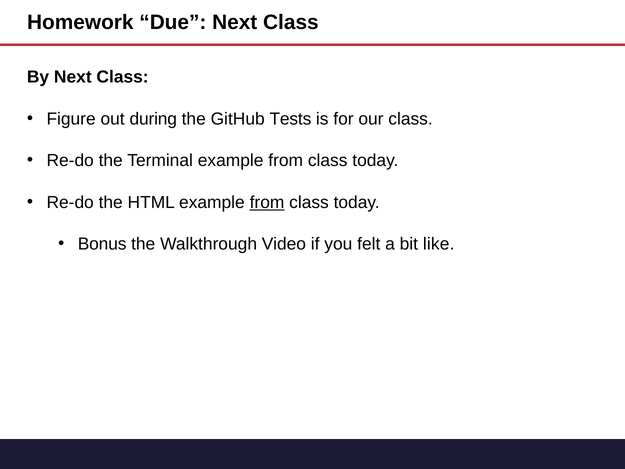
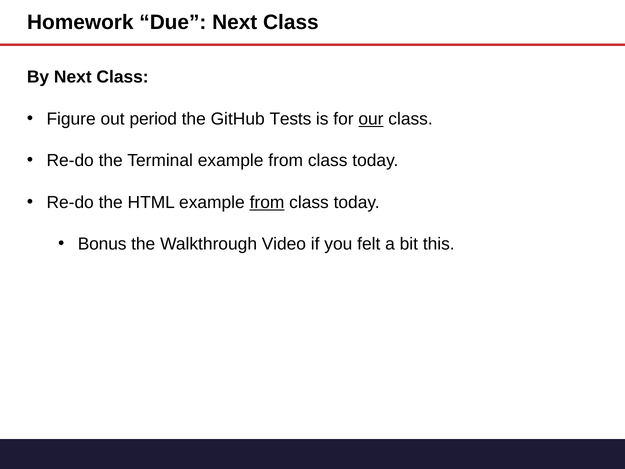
during: during -> period
our underline: none -> present
like: like -> this
